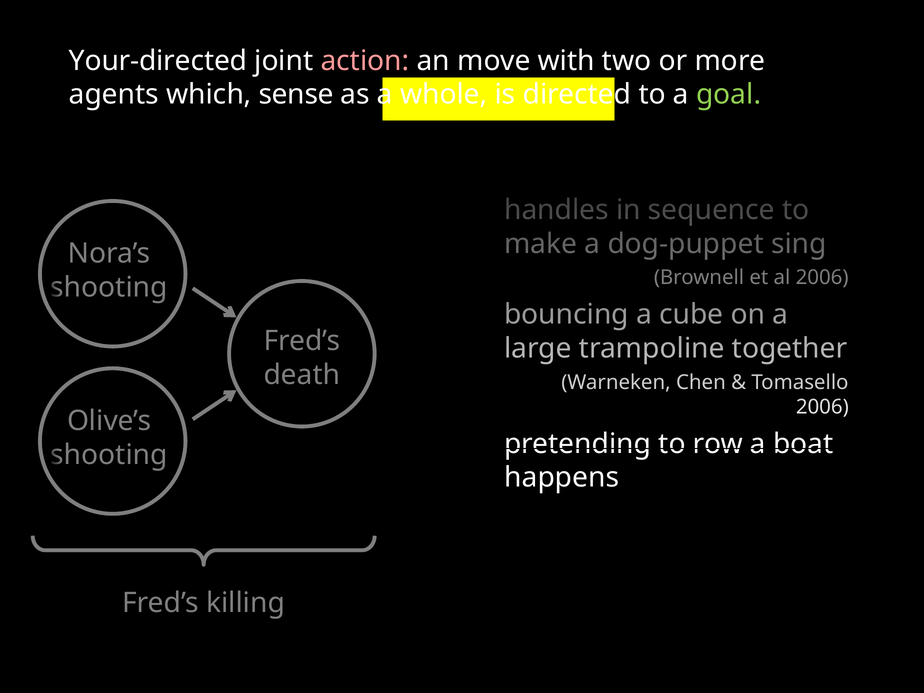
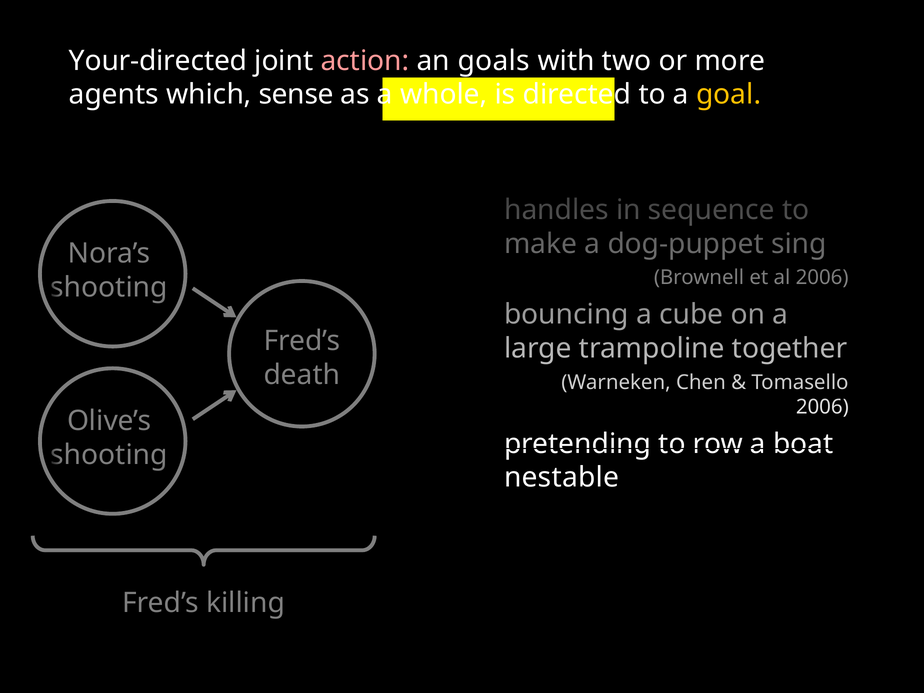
move: move -> goals
goal colour: light green -> yellow
happens: happens -> nestable
